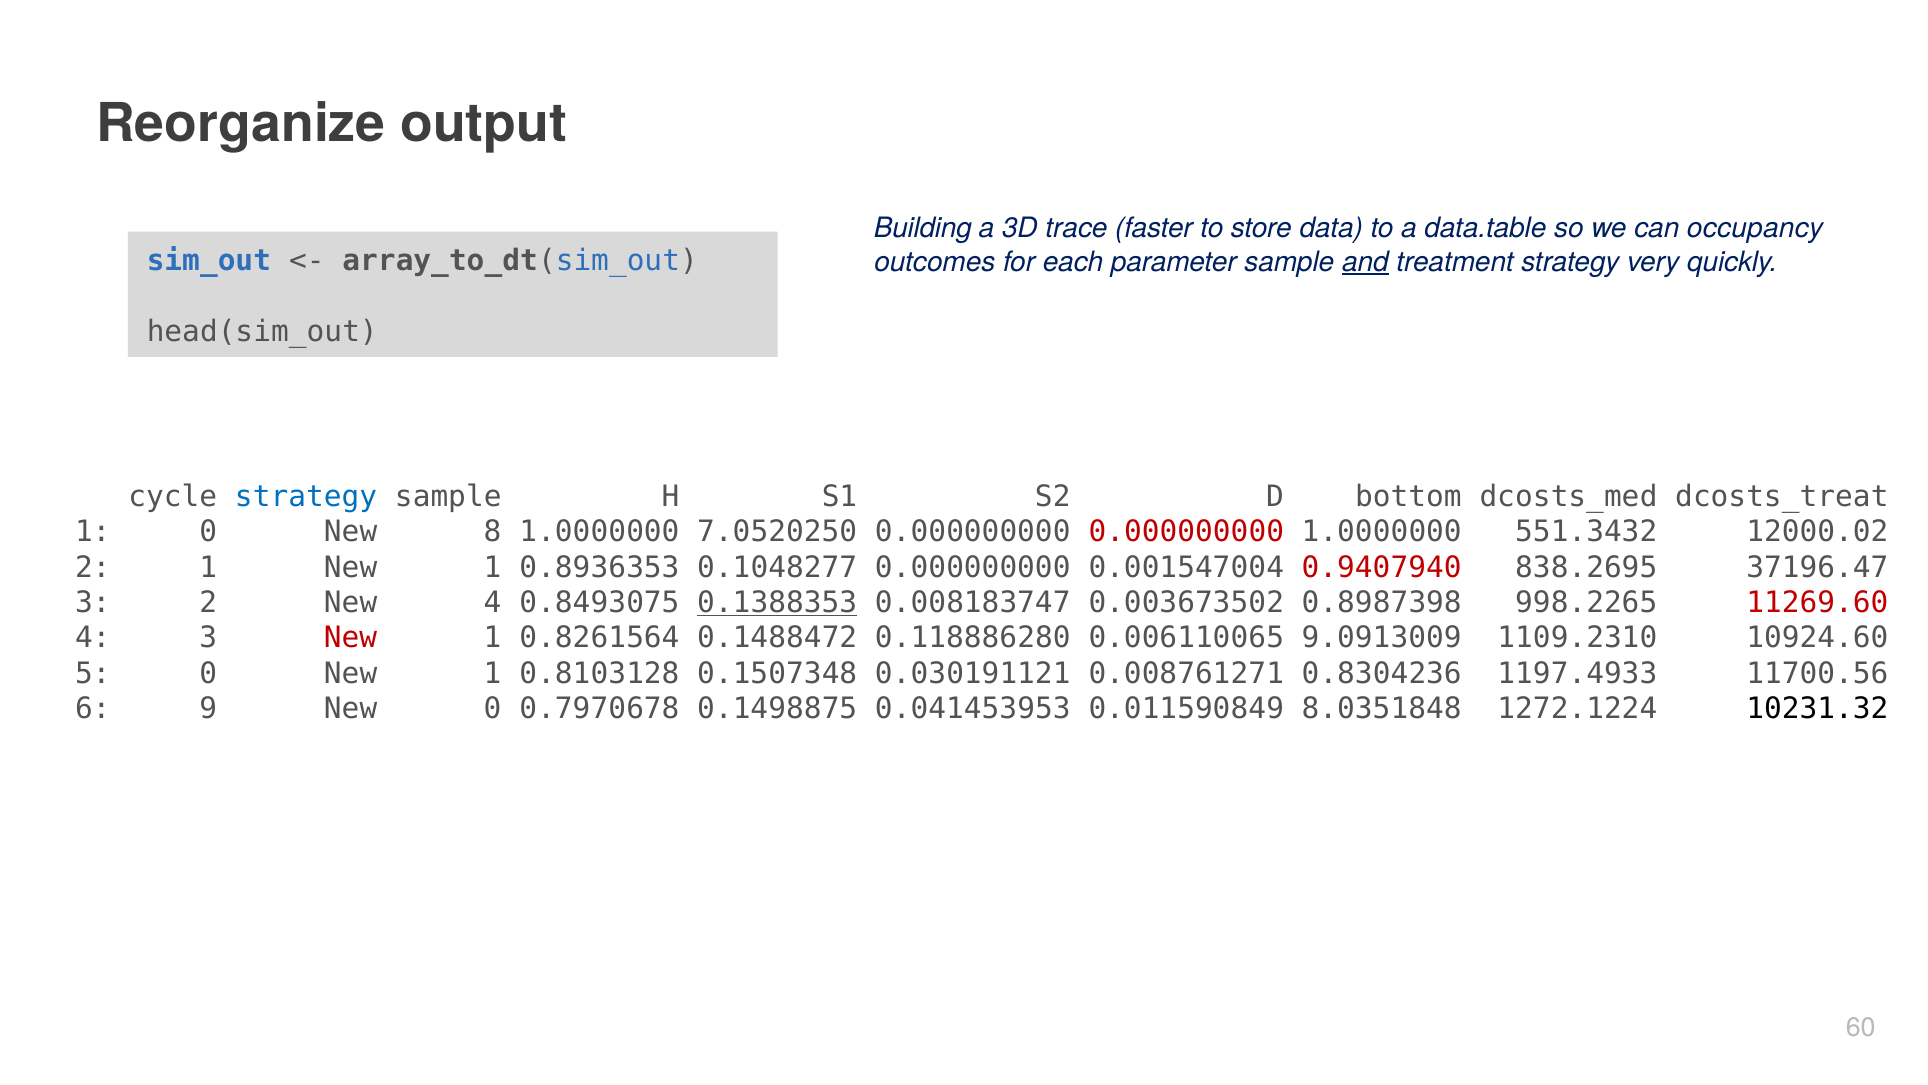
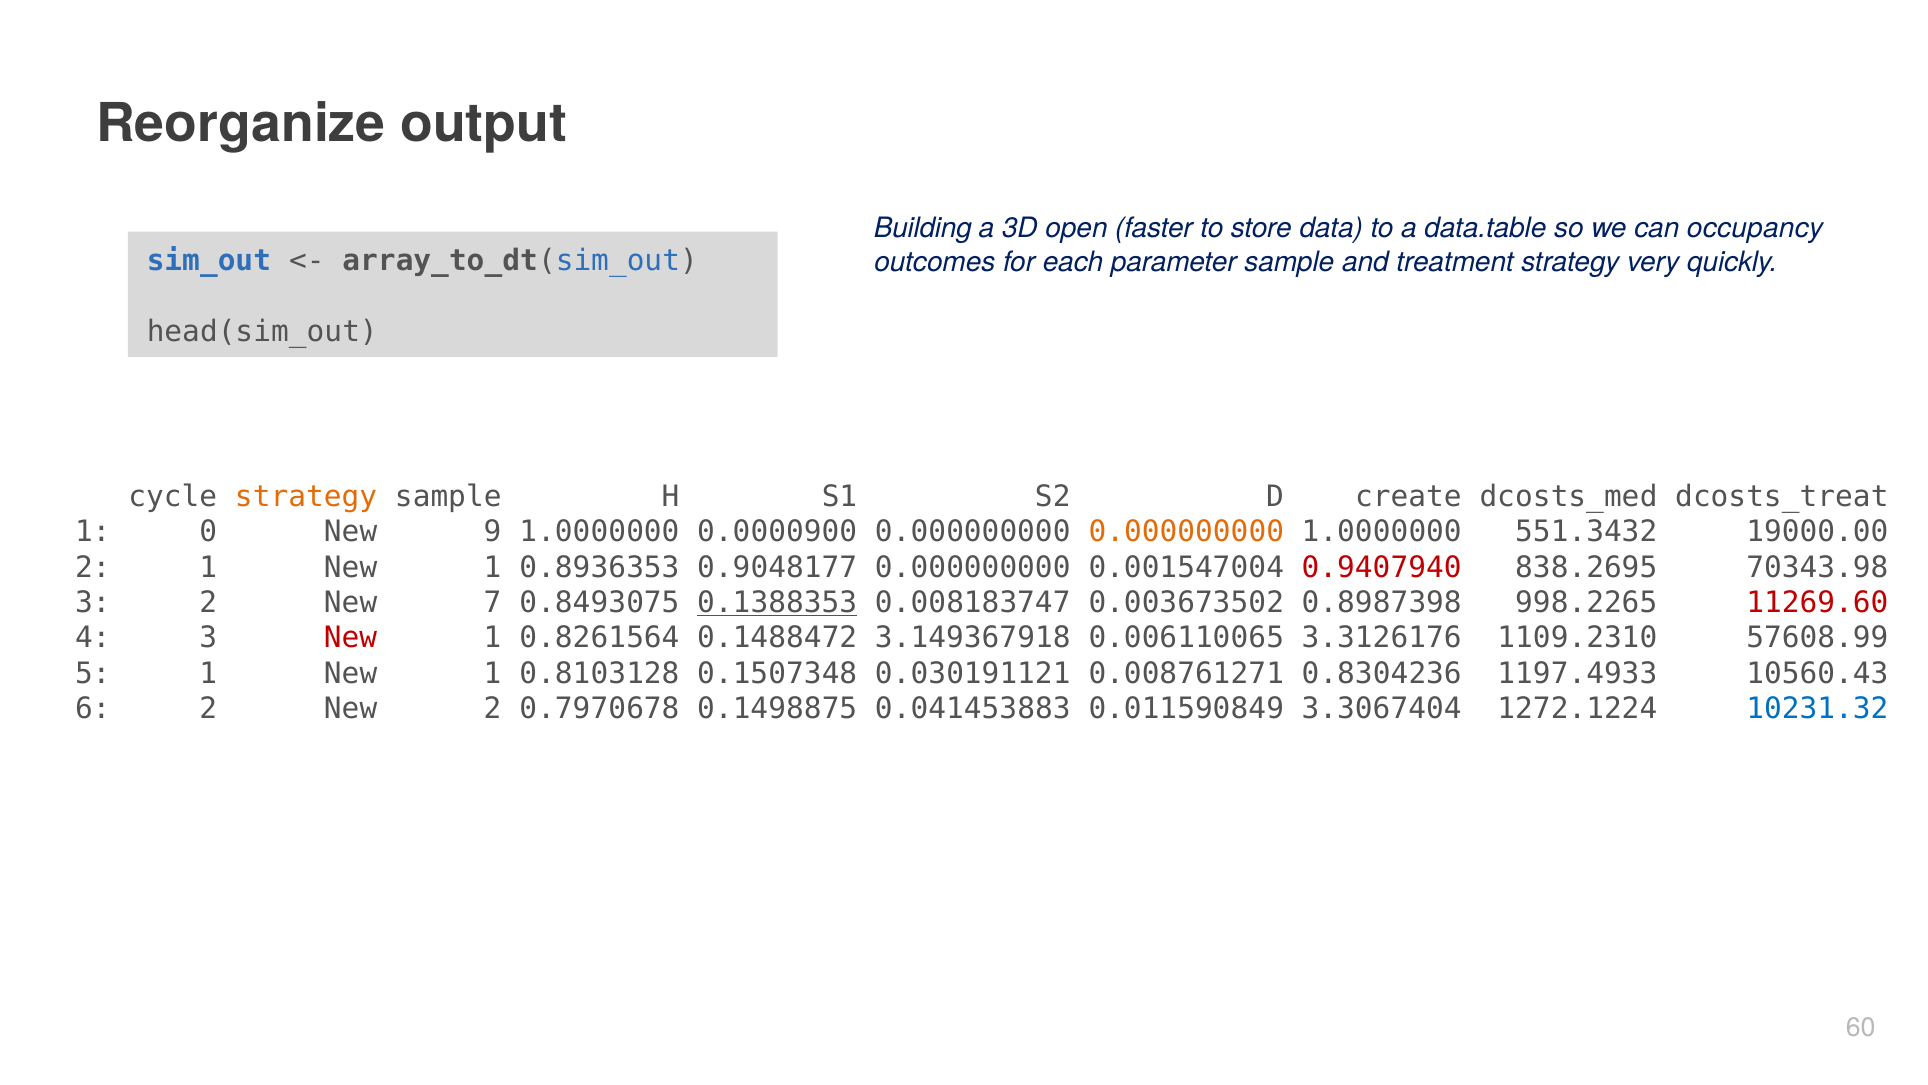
trace: trace -> open
and underline: present -> none
strategy at (306, 496) colour: blue -> orange
bottom: bottom -> create
8: 8 -> 9
7.0520250: 7.0520250 -> 0.0000900
0.000000000 at (1186, 532) colour: red -> orange
12000.02: 12000.02 -> 19000.00
0.1048277: 0.1048277 -> 0.9048177
37196.47: 37196.47 -> 70343.98
New 4: 4 -> 7
0.118886280: 0.118886280 -> 3.149367918
9.0913009: 9.0913009 -> 3.3126176
10924.60: 10924.60 -> 57608.99
5 0: 0 -> 1
11700.56: 11700.56 -> 10560.43
6 9: 9 -> 2
New 0: 0 -> 2
0.041453953: 0.041453953 -> 0.041453883
8.0351848: 8.0351848 -> 3.3067404
10231.32 colour: black -> blue
